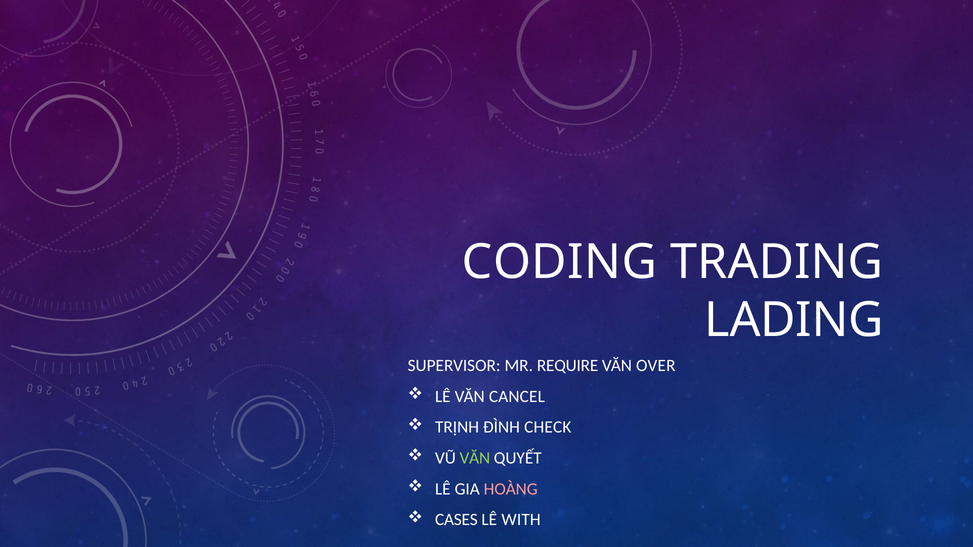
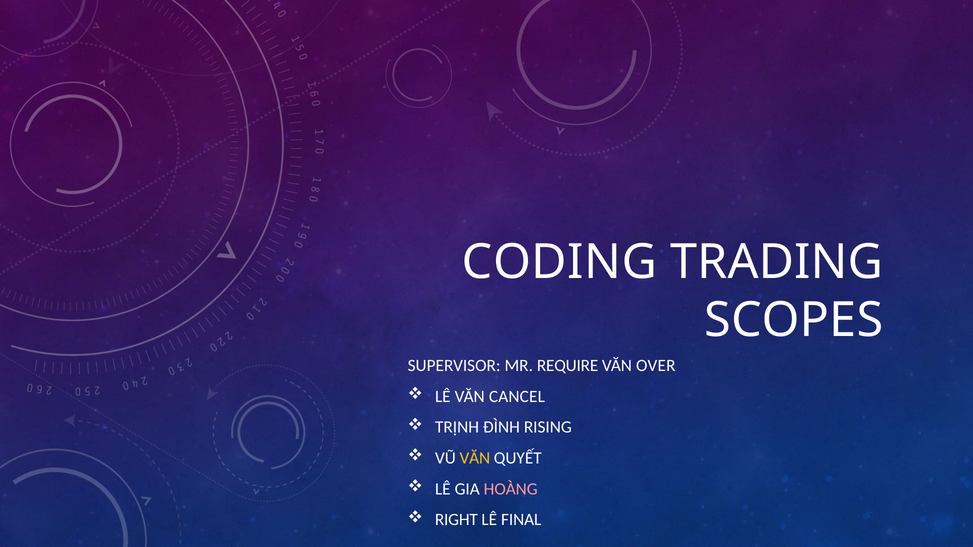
LADING: LADING -> SCOPES
CHECK: CHECK -> RISING
VĂN at (475, 458) colour: light green -> yellow
CASES: CASES -> RIGHT
WITH: WITH -> FINAL
